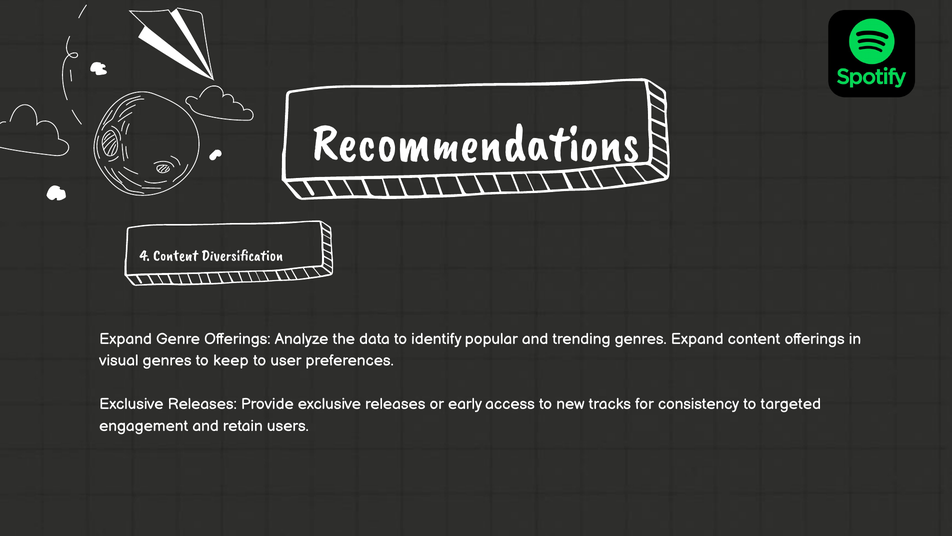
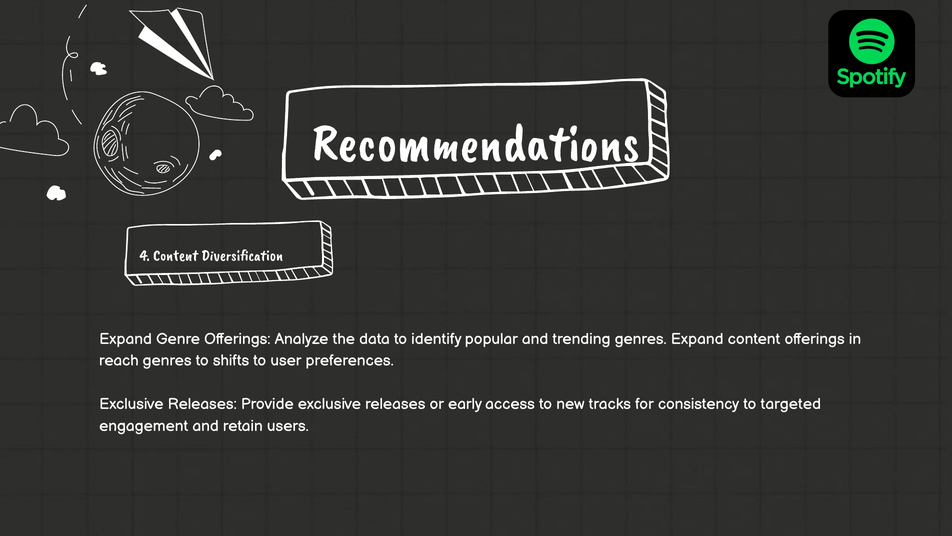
visual: visual -> reach
keep: keep -> shifts
